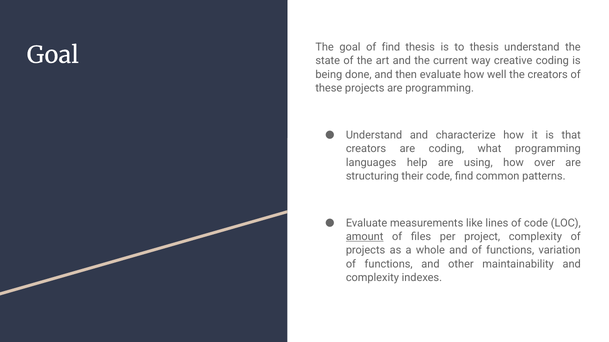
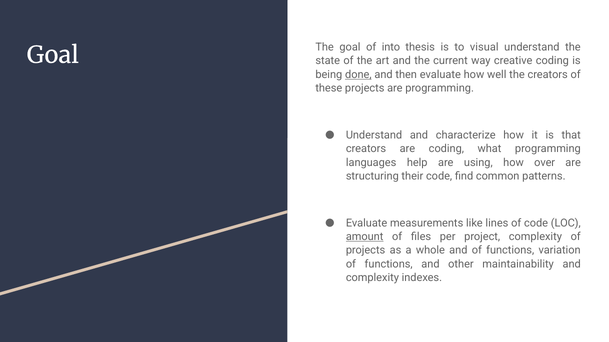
of find: find -> into
to thesis: thesis -> visual
done underline: none -> present
